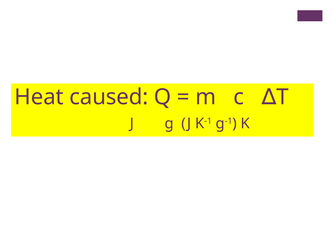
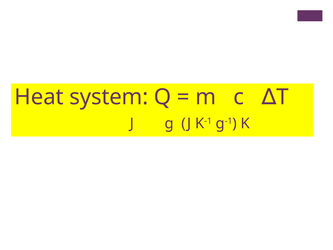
caused: caused -> system
